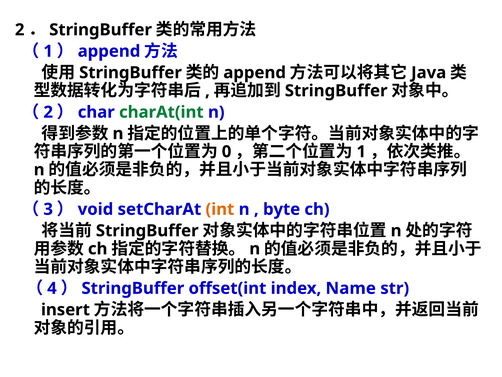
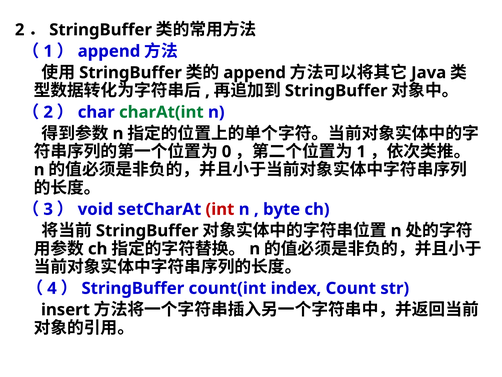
int colour: orange -> red
offset(int: offset(int -> count(int
Name: Name -> Count
